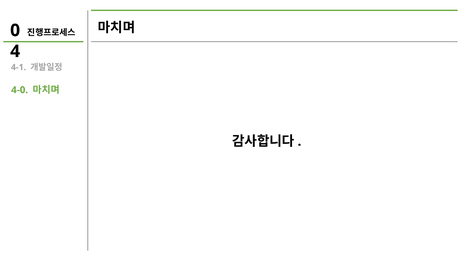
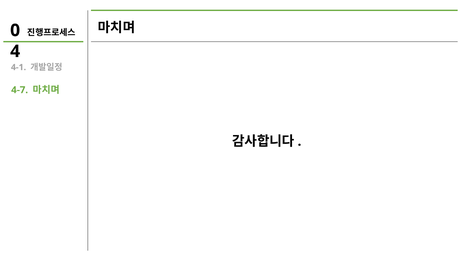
4-0: 4-0 -> 4-7
